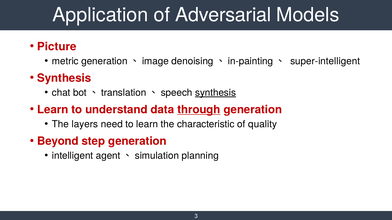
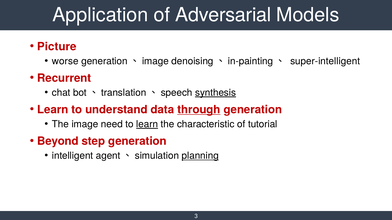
metric: metric -> worse
Synthesis at (64, 78): Synthesis -> Recurrent
layers: layers -> image
learn at (147, 124) underline: none -> present
quality: quality -> tutorial
planning underline: none -> present
